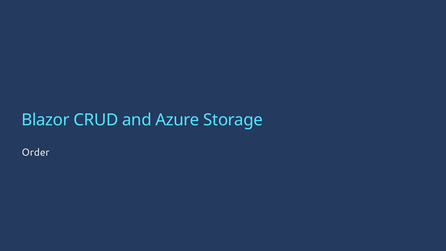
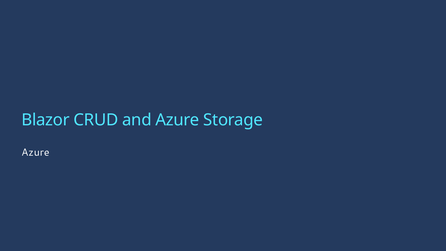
Order at (35, 152): Order -> Azure
